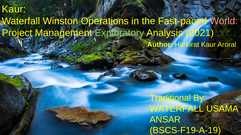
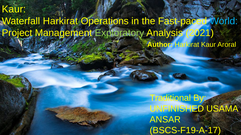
Waterfall Winston: Winston -> Harkirat
World colour: pink -> light blue
WATERFALL at (177, 109): WATERFALL -> UNFINISHED
BSCS-F19-A-19: BSCS-F19-A-19 -> BSCS-F19-A-17
